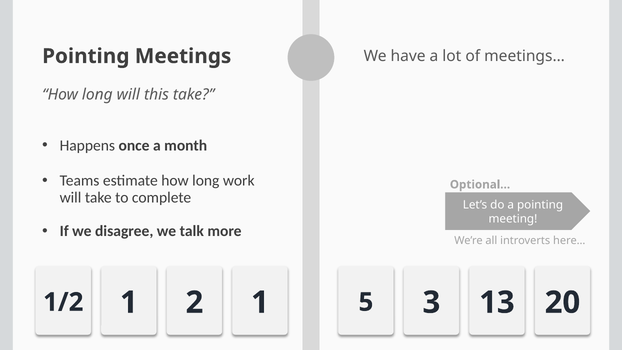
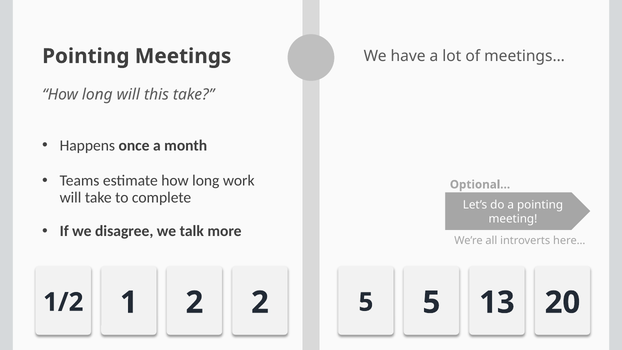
2 1: 1 -> 2
5 3: 3 -> 5
